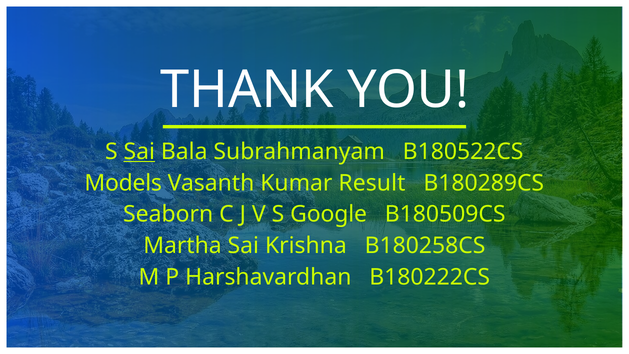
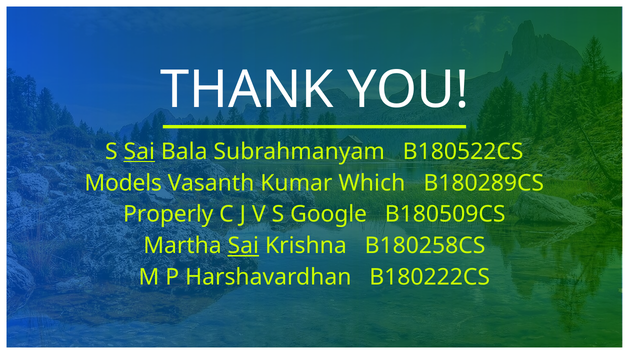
Result: Result -> Which
Seaborn: Seaborn -> Properly
Sai at (243, 246) underline: none -> present
